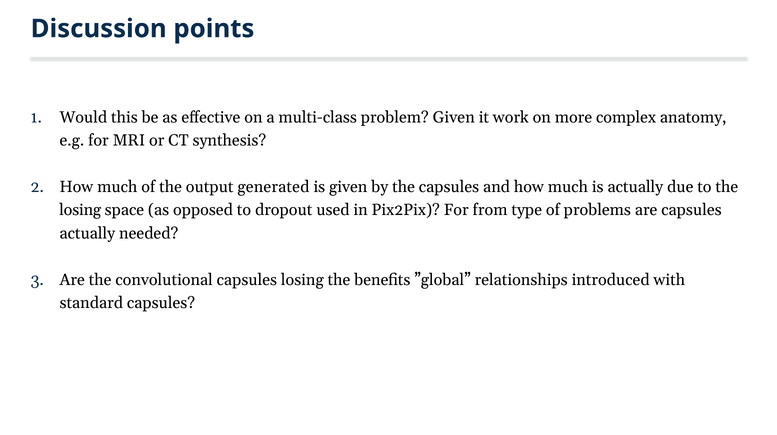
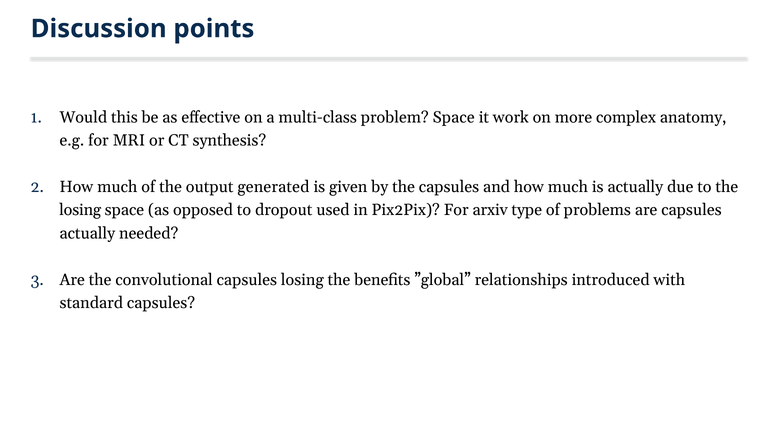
problem Given: Given -> Space
from: from -> arxiv
